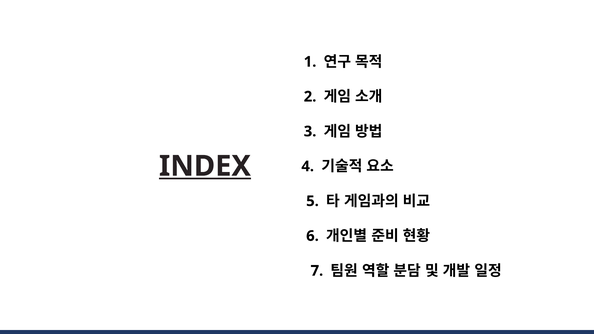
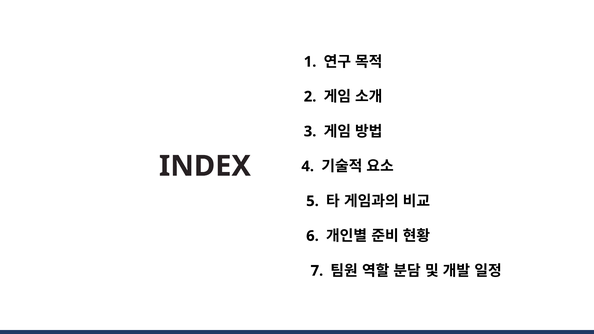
INDEX underline: present -> none
